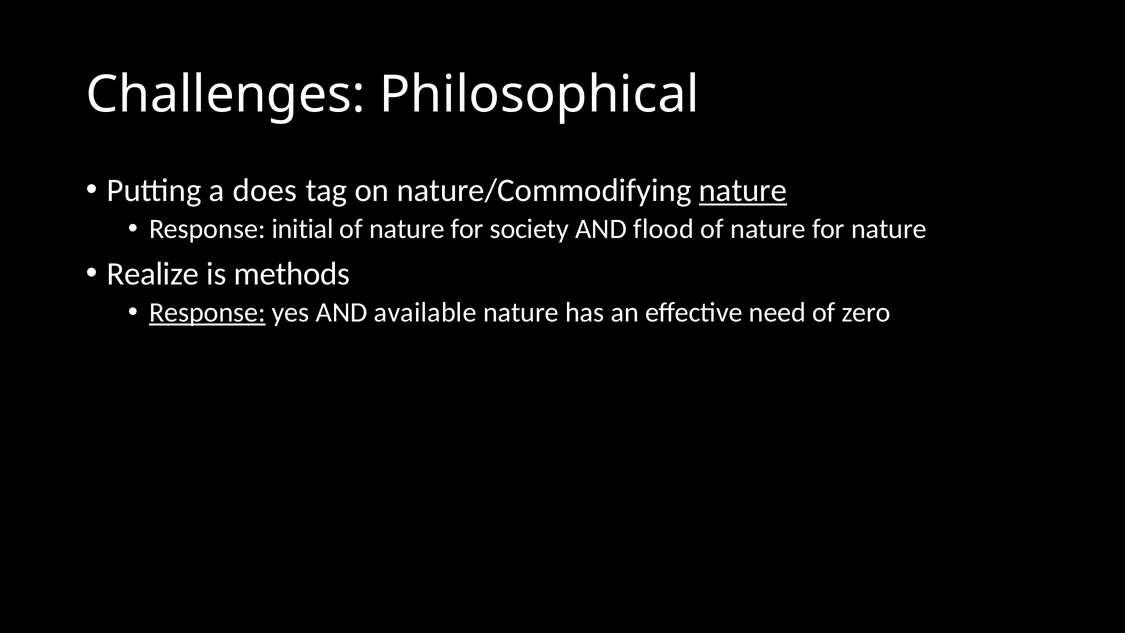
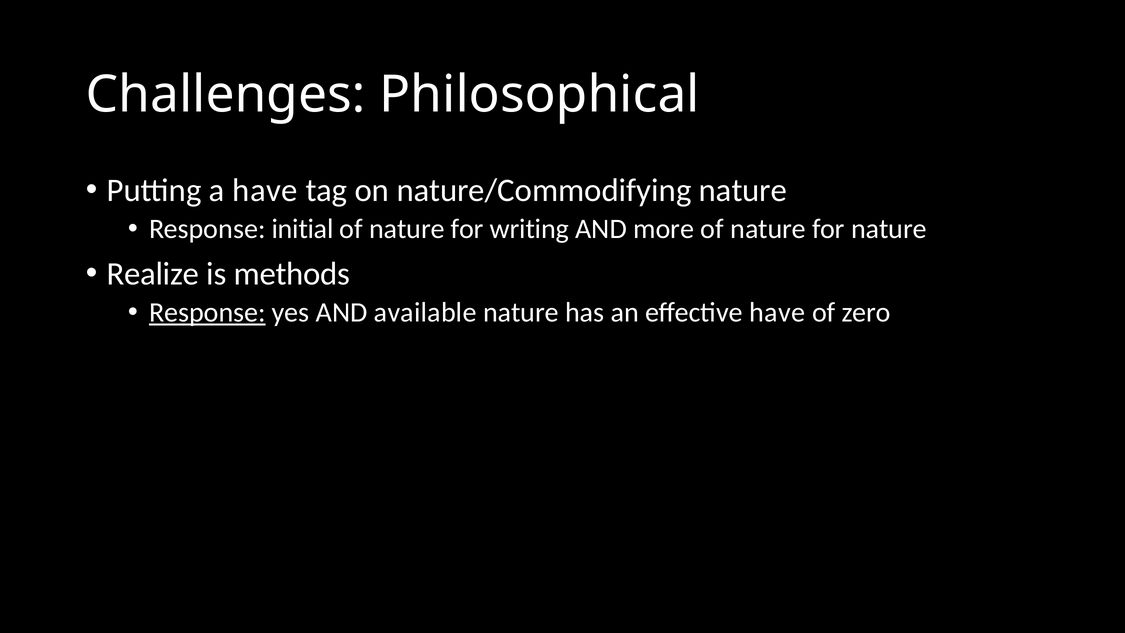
a does: does -> have
nature at (743, 190) underline: present -> none
society: society -> writing
flood: flood -> more
effective need: need -> have
